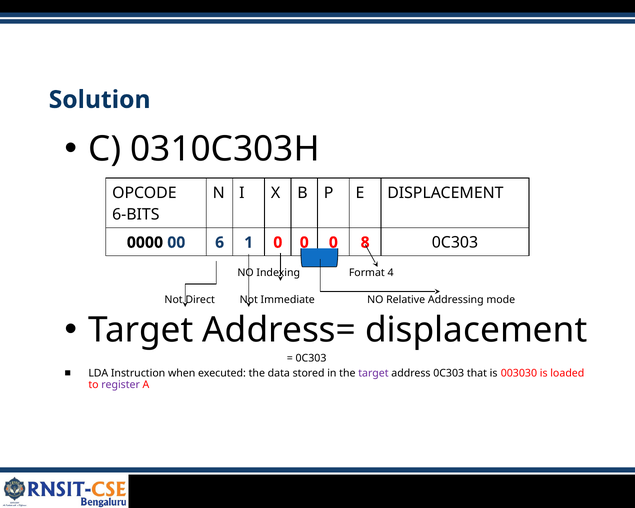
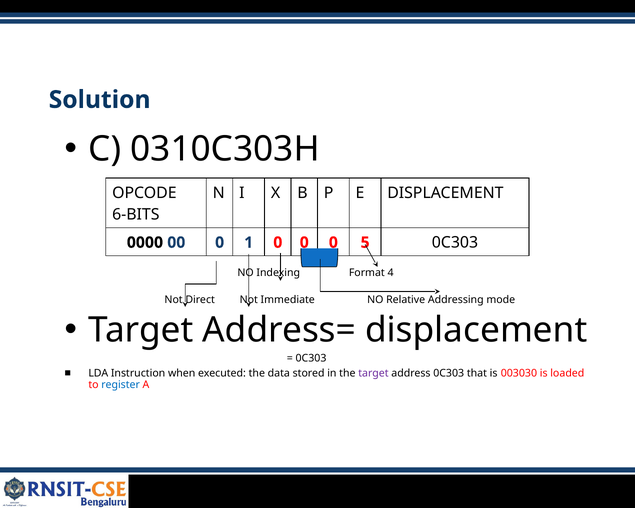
00 6: 6 -> 0
8: 8 -> 5
register colour: purple -> blue
